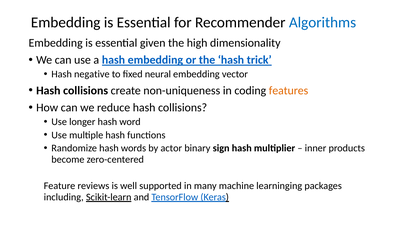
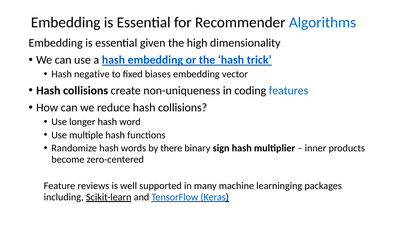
neural: neural -> biases
features colour: orange -> blue
actor: actor -> there
